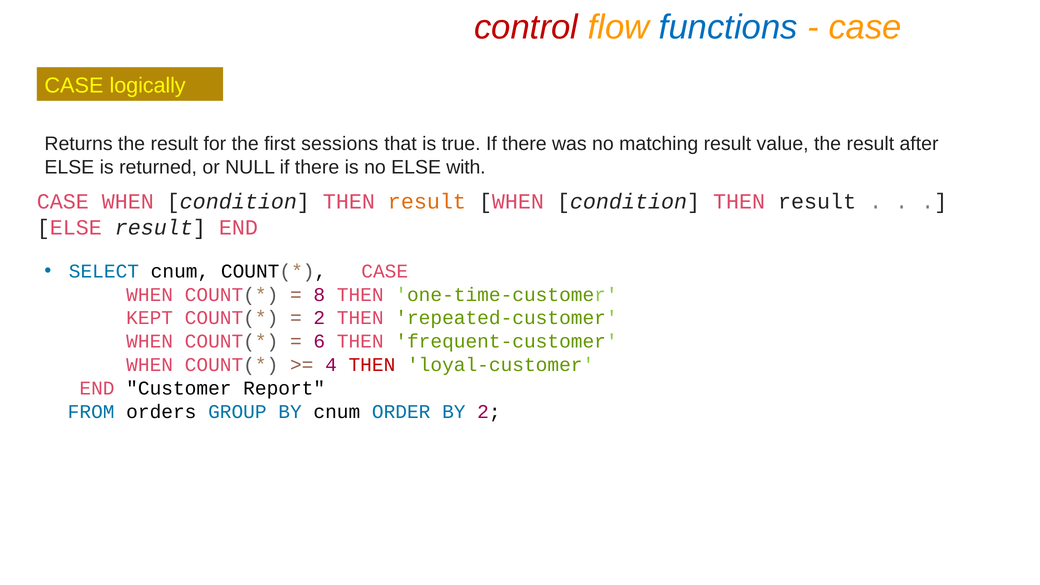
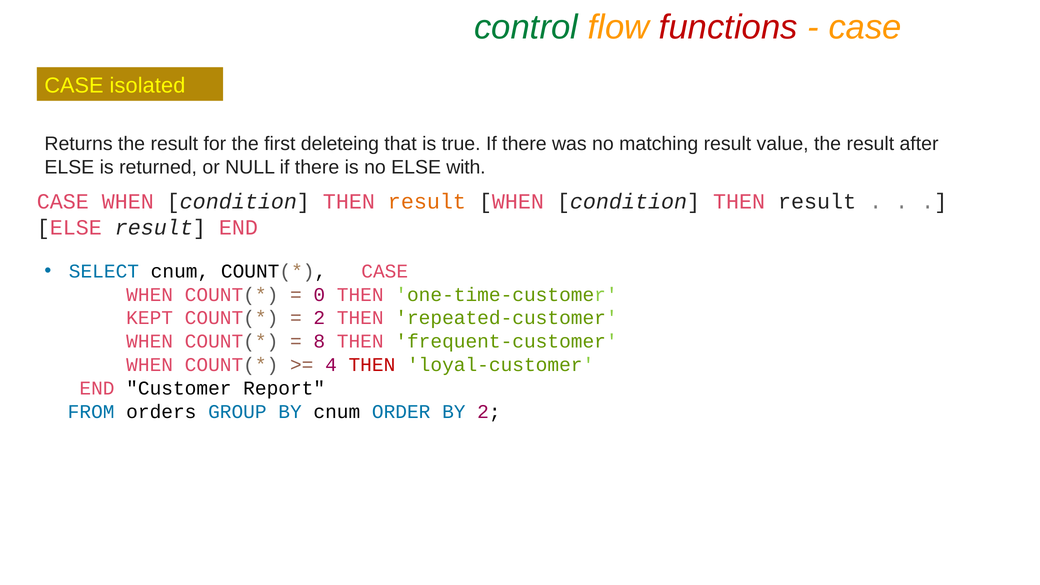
control colour: red -> green
functions colour: blue -> red
logically: logically -> isolated
sessions: sessions -> deleteing
8: 8 -> 0
6: 6 -> 8
